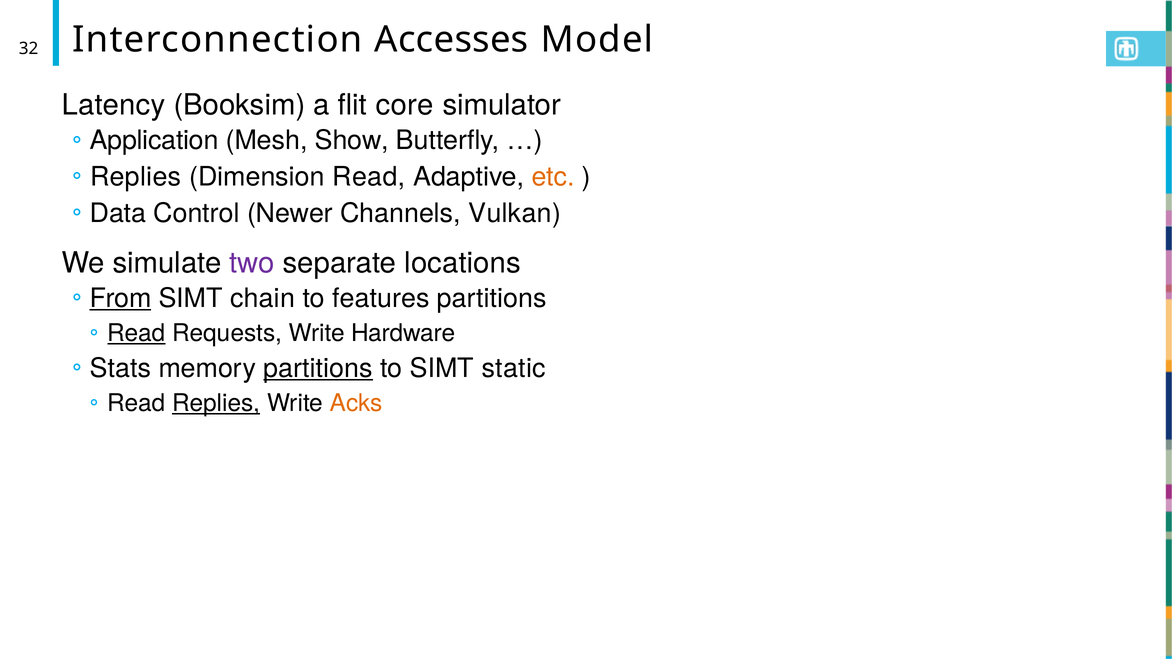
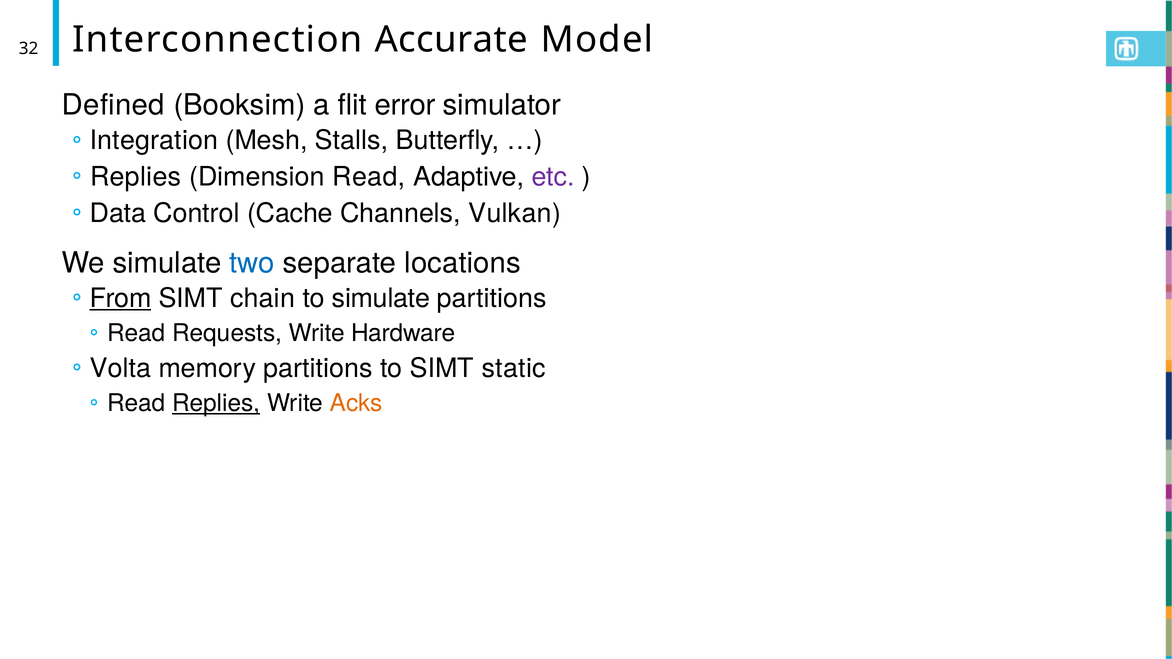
Accesses: Accesses -> Accurate
Latency: Latency -> Defined
core: core -> error
Application: Application -> Integration
Show: Show -> Stalls
etc colour: orange -> purple
Newer: Newer -> Cache
two colour: purple -> blue
to features: features -> simulate
Read at (136, 333) underline: present -> none
Stats: Stats -> Volta
partitions at (318, 368) underline: present -> none
